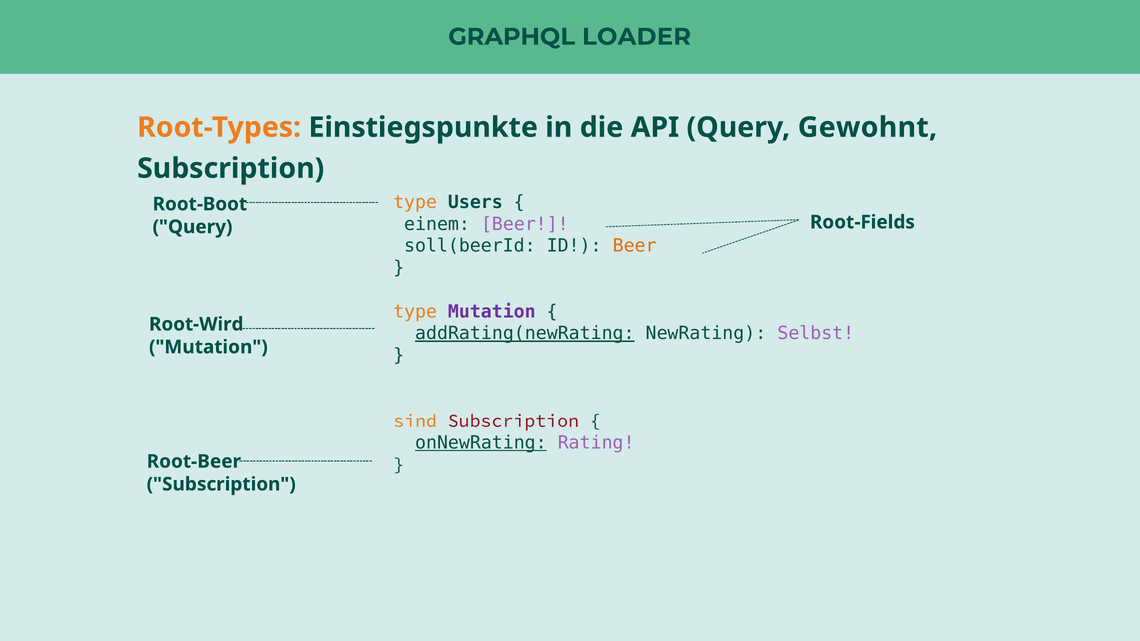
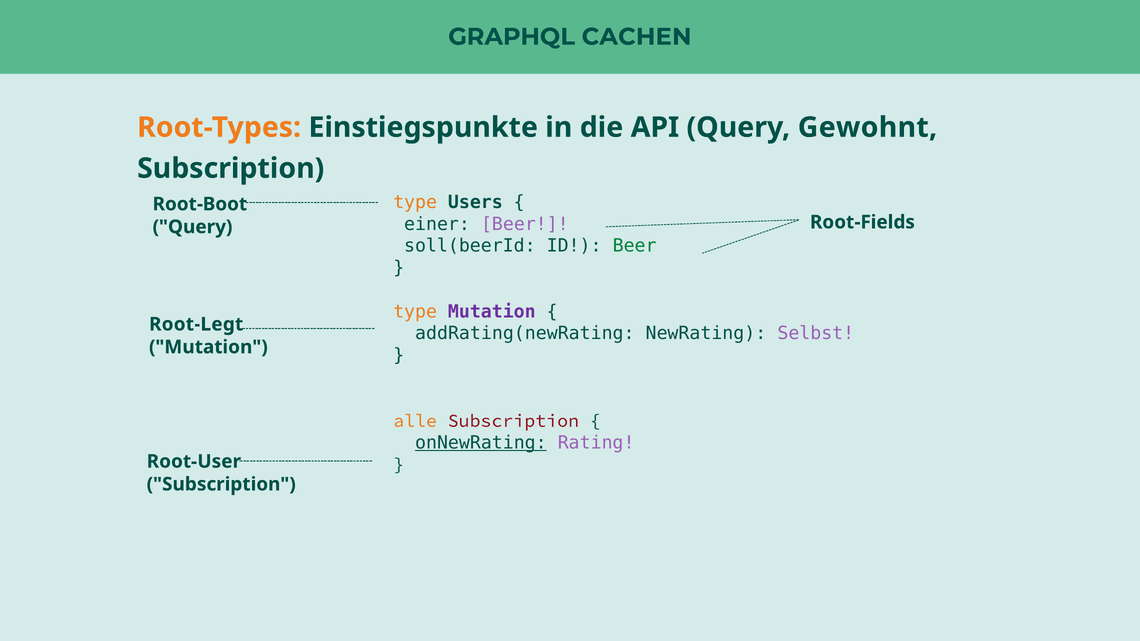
LOADER: LOADER -> CACHEN
einem: einem -> einer
Beer at (635, 246) colour: orange -> green
Root-Wird: Root-Wird -> Root-Legt
addRating(newRating underline: present -> none
sind: sind -> alle
Root-Beer: Root-Beer -> Root-User
